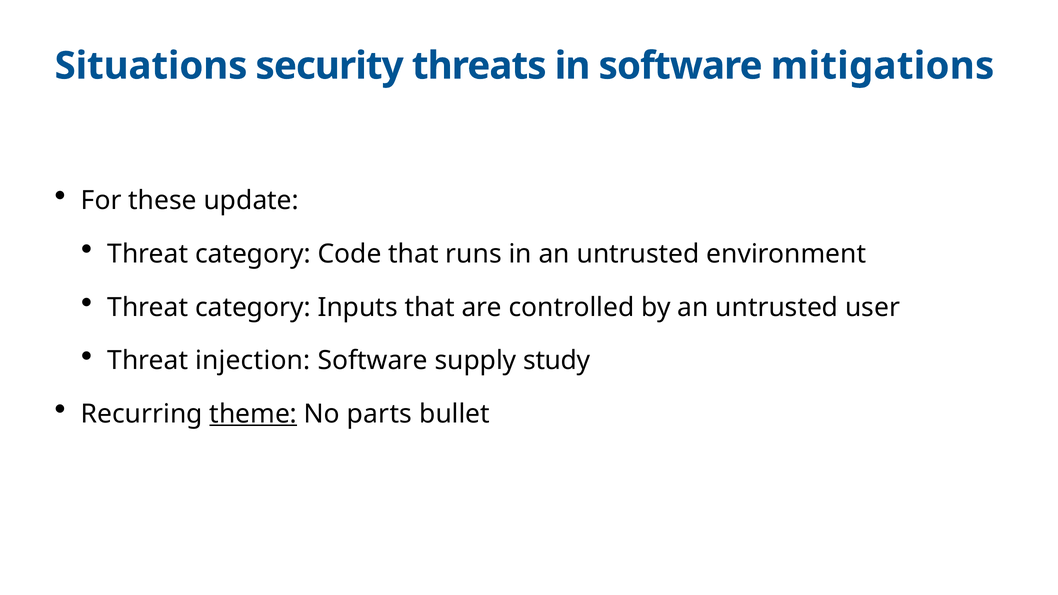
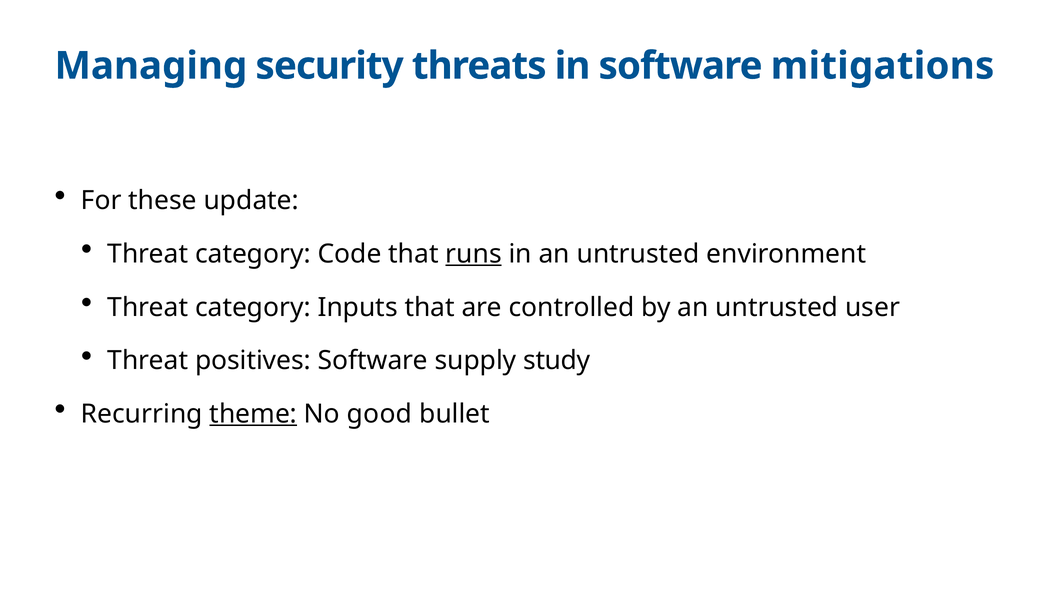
Situations: Situations -> Managing
runs underline: none -> present
injection: injection -> positives
parts: parts -> good
